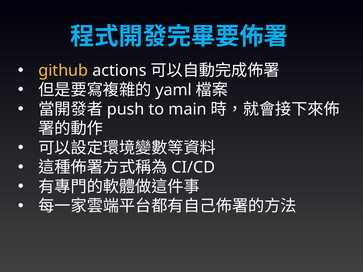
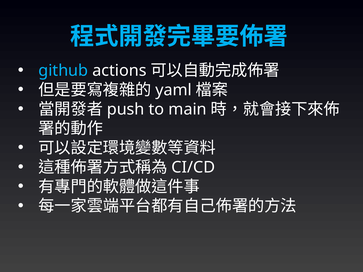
github colour: yellow -> light blue
